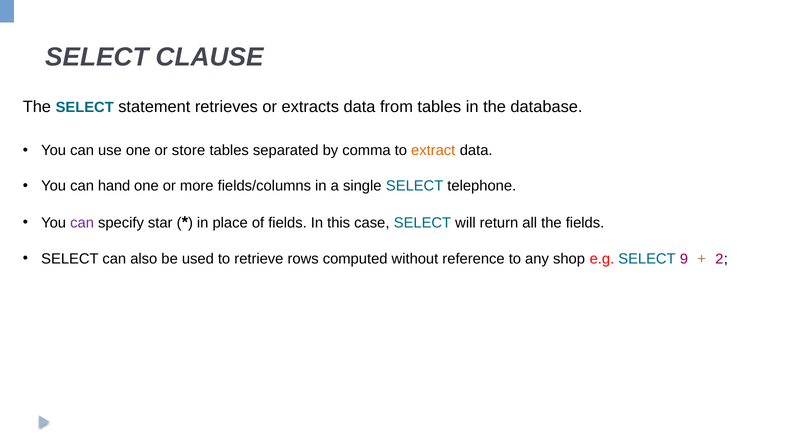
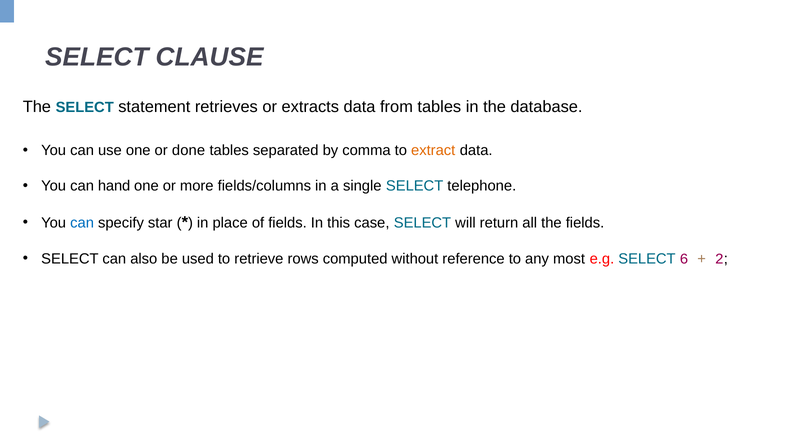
store: store -> done
can at (82, 223) colour: purple -> blue
shop: shop -> most
9: 9 -> 6
